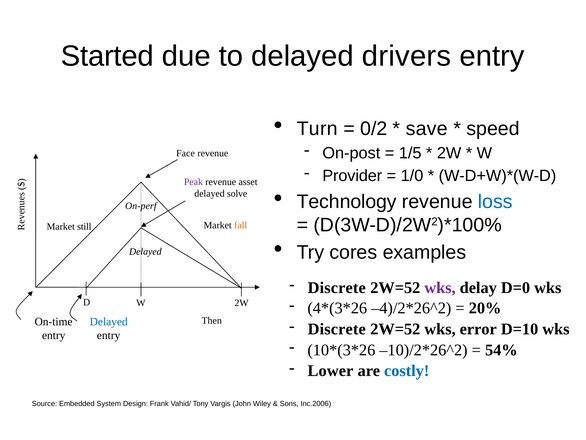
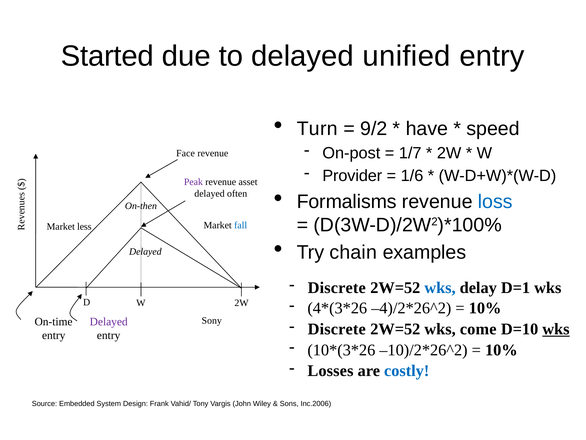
drivers: drivers -> unified
0/2: 0/2 -> 9/2
save: save -> have
1/5: 1/5 -> 1/7
1/0: 1/0 -> 1/6
solve: solve -> often
Technology: Technology -> Formalisms
On-perf: On-perf -> On-then
still: still -> less
fall colour: orange -> blue
cores: cores -> chain
wks at (440, 287) colour: purple -> blue
D=0: D=0 -> D=1
20% at (485, 308): 20% -> 10%
Then: Then -> Sony
Delayed at (109, 321) colour: blue -> purple
error: error -> come
wks at (556, 329) underline: none -> present
54% at (501, 350): 54% -> 10%
Lower: Lower -> Losses
